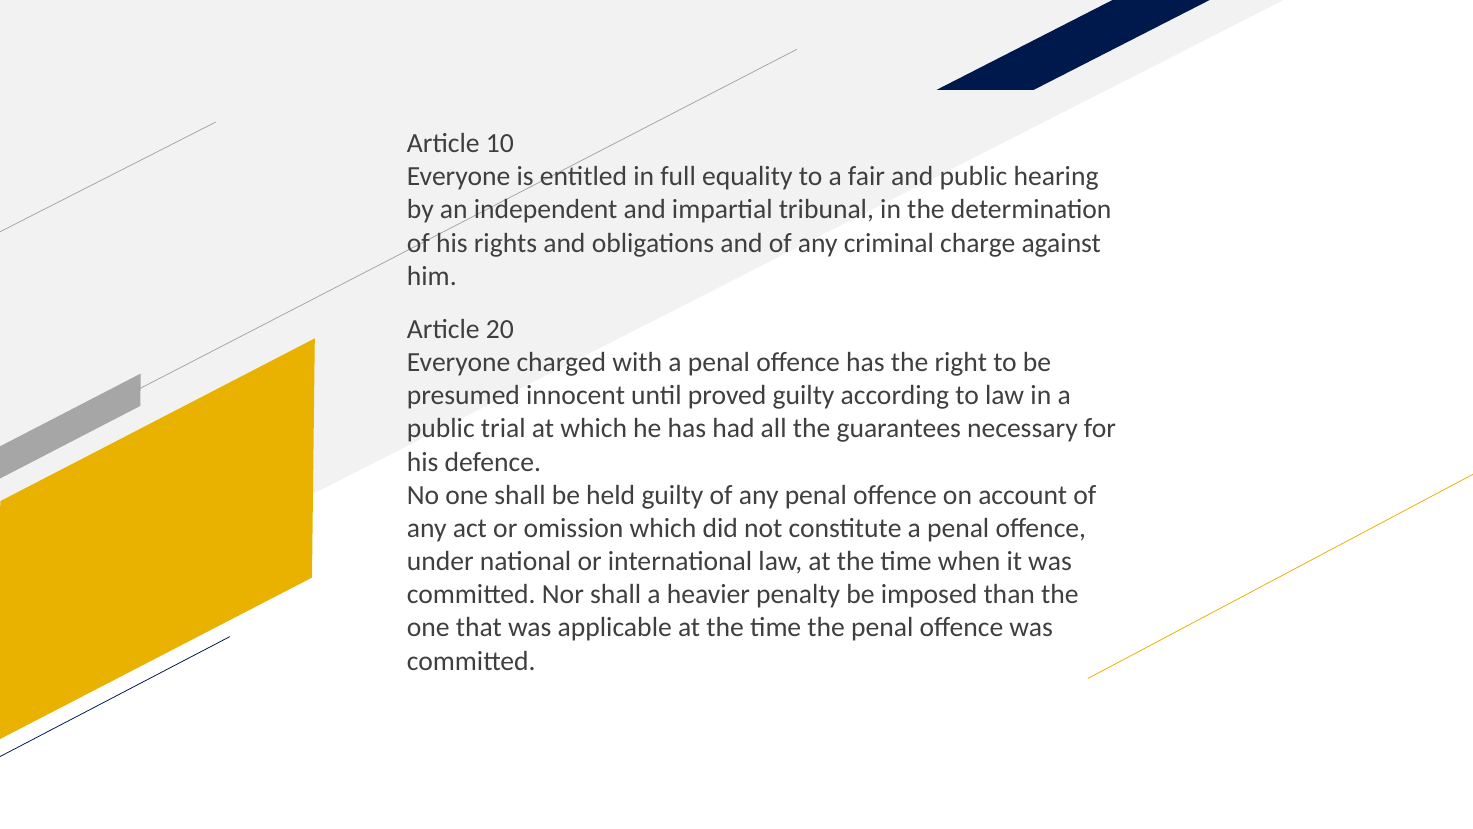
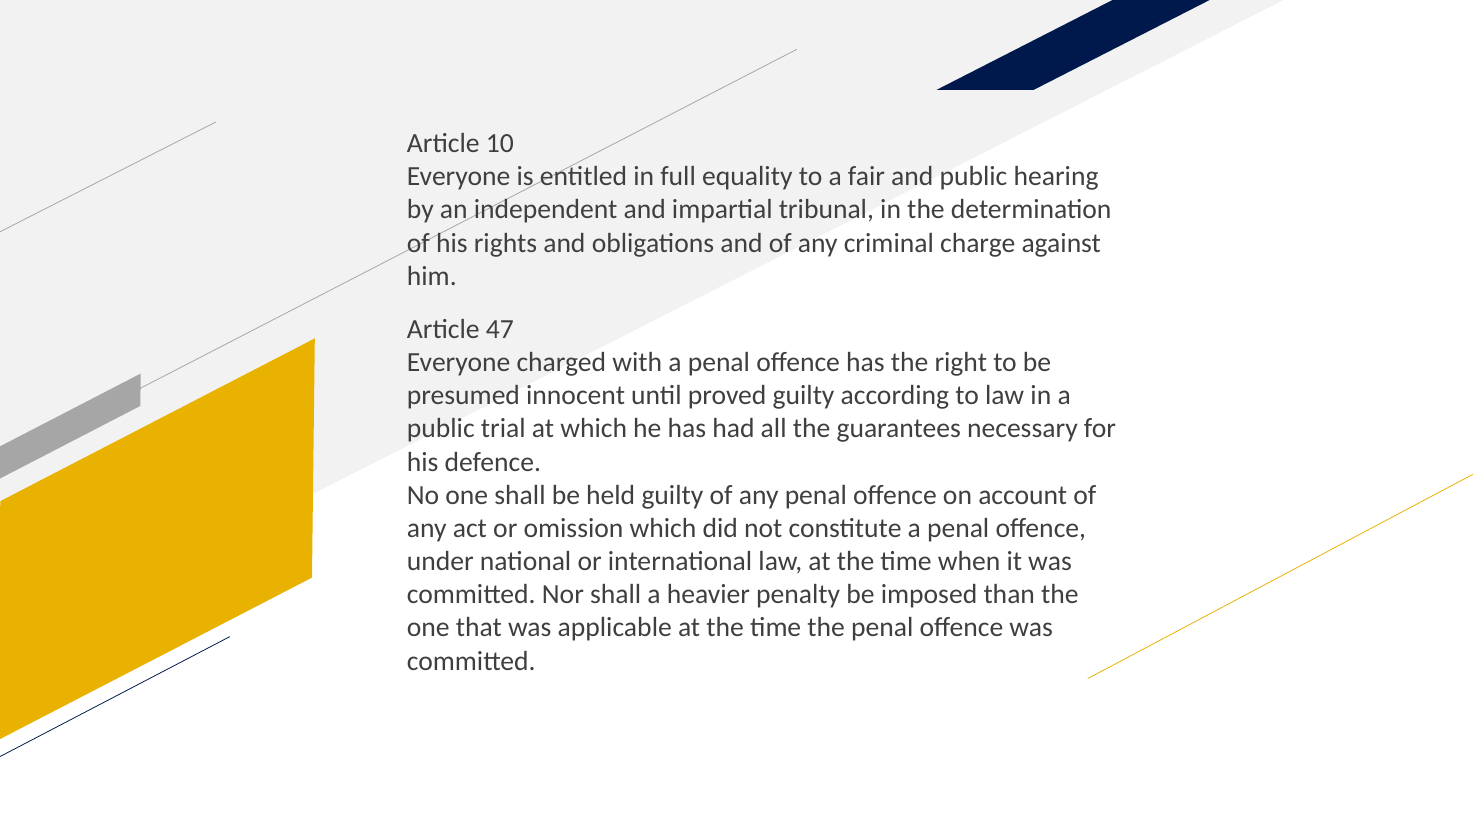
20: 20 -> 47
